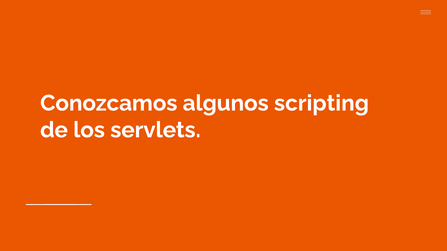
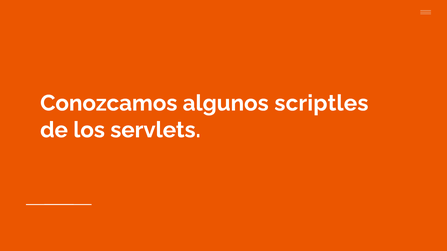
scripting: scripting -> scriptles
